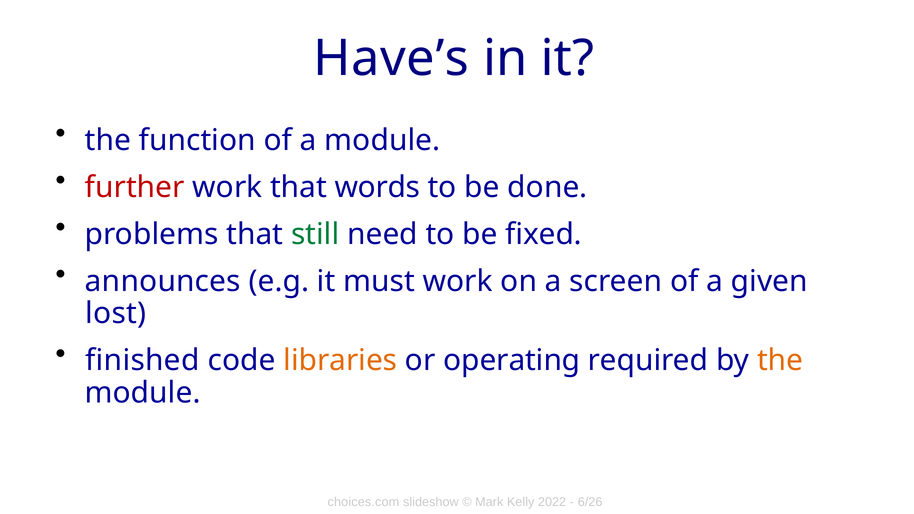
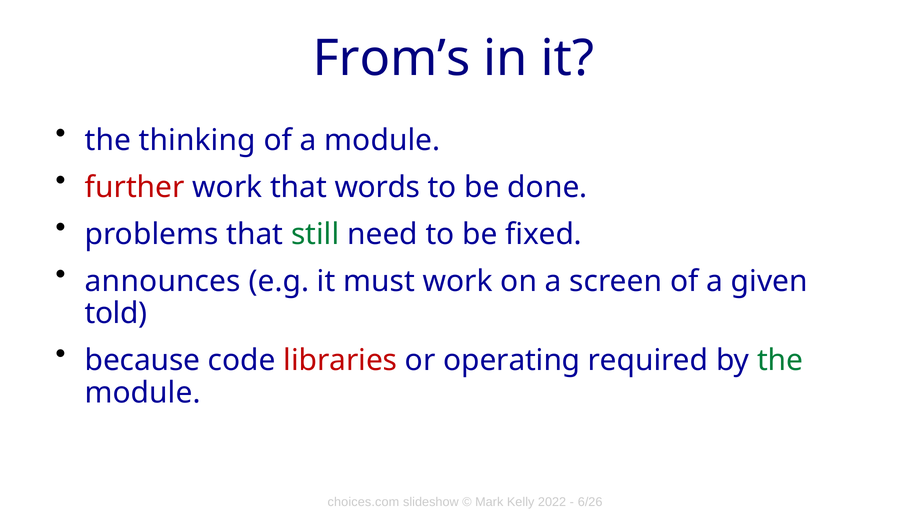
Have’s: Have’s -> From’s
function: function -> thinking
lost: lost -> told
finished: finished -> because
libraries colour: orange -> red
the at (780, 361) colour: orange -> green
